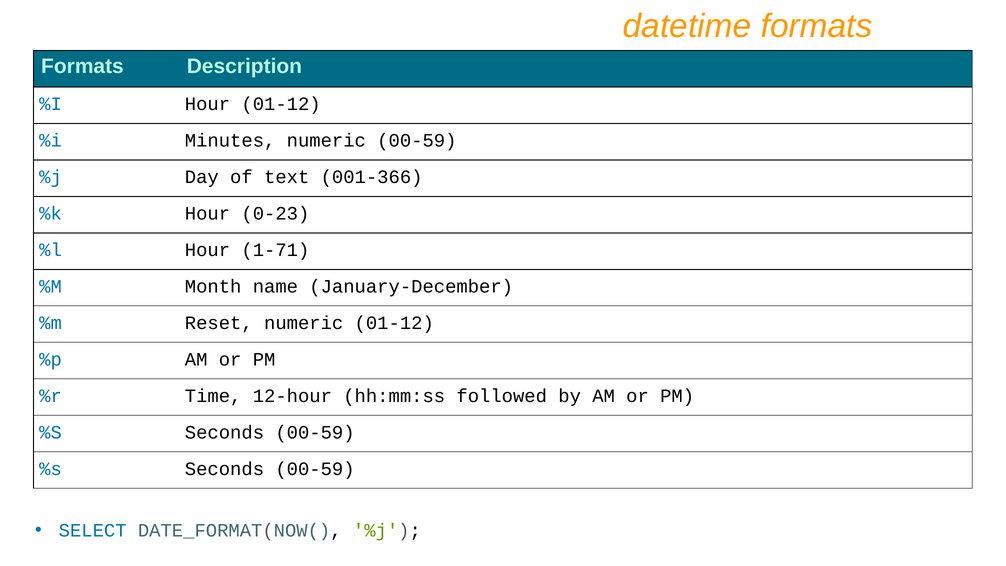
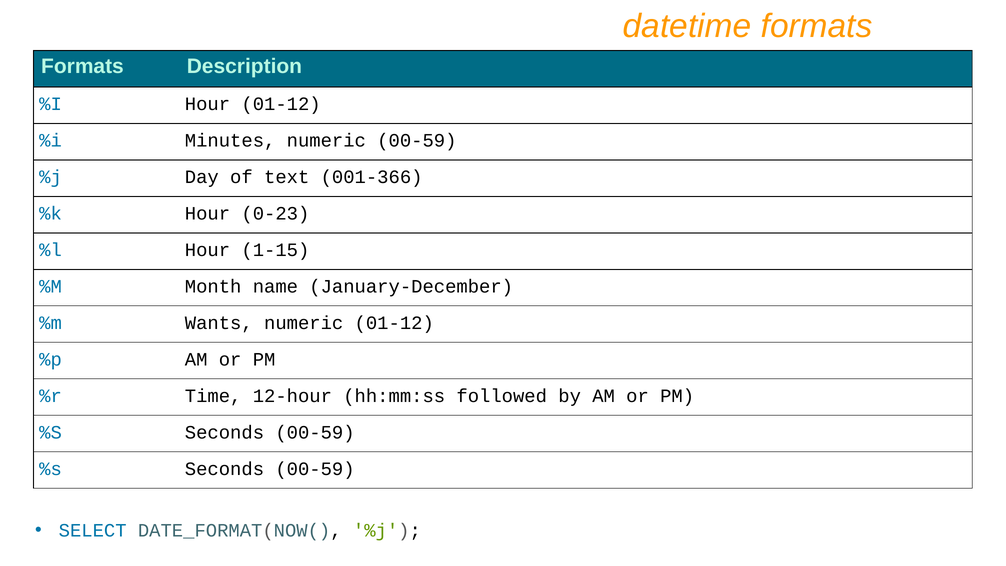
1-71: 1-71 -> 1-15
Reset: Reset -> Wants
